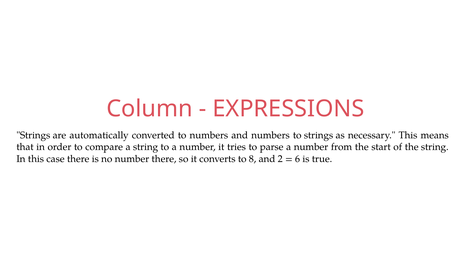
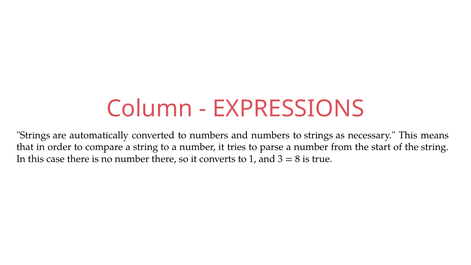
8: 8 -> 1
2: 2 -> 3
6: 6 -> 8
